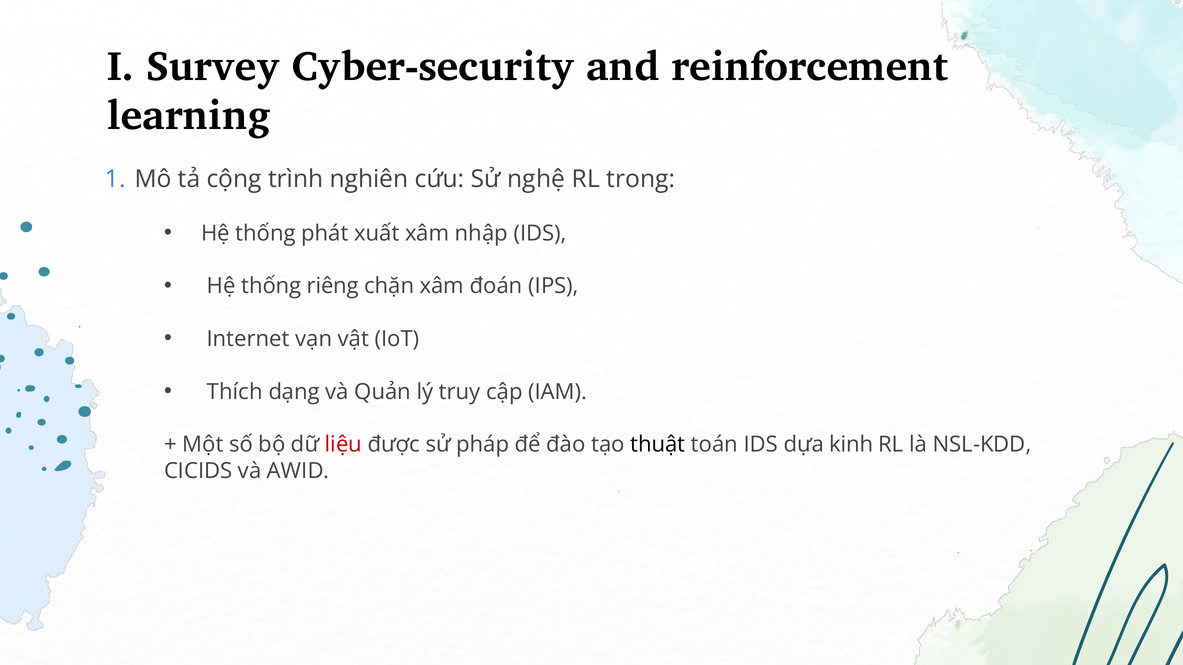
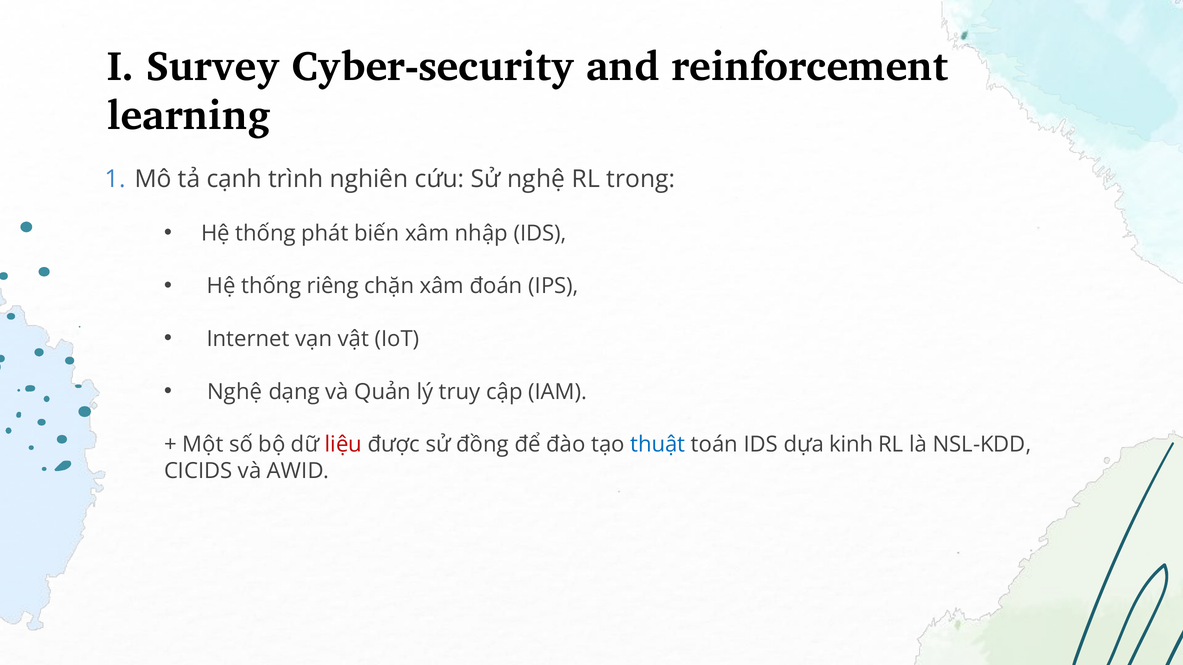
cộng: cộng -> cạnh
xuất: xuất -> biến
Thích at (235, 392): Thích -> Nghệ
pháp: pháp -> đồng
thuật colour: black -> blue
